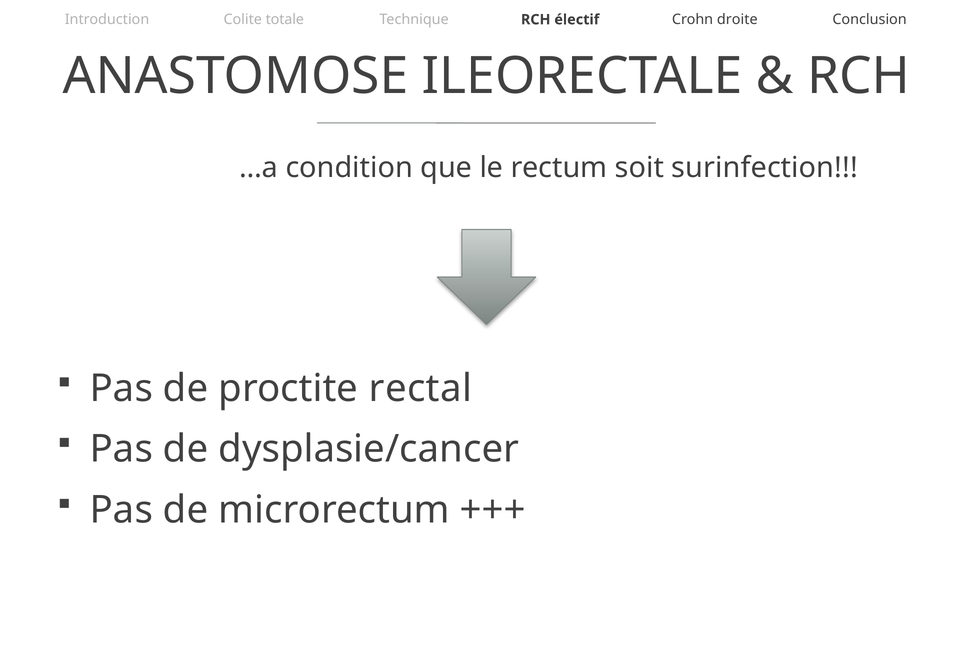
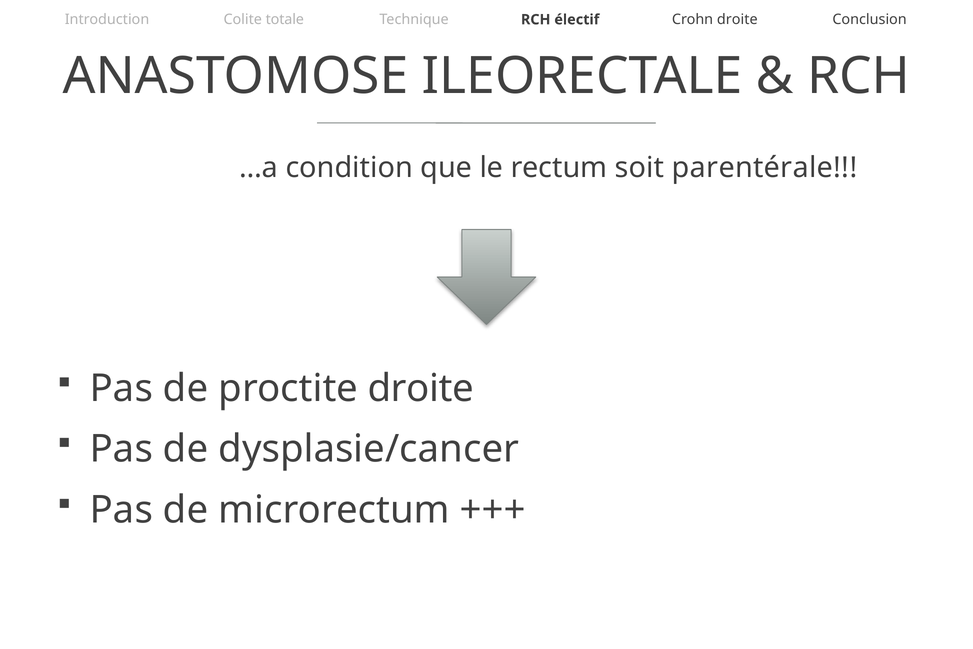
surinfection: surinfection -> parentérale
proctite rectal: rectal -> droite
